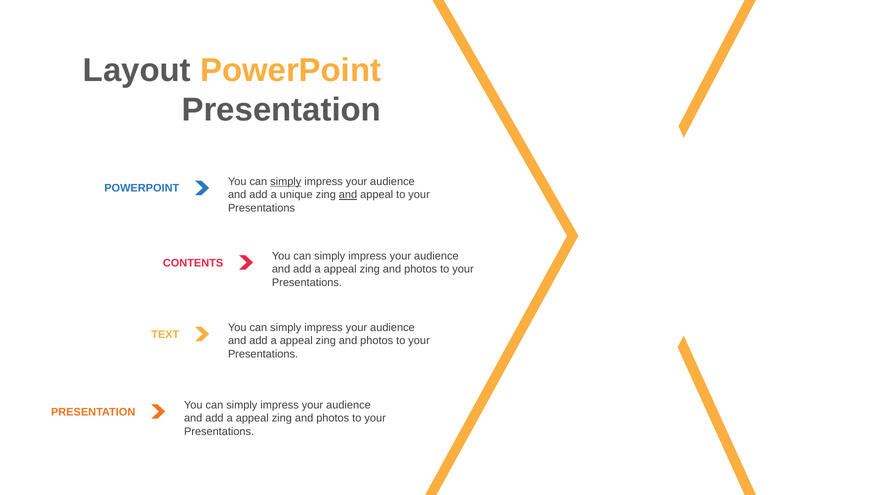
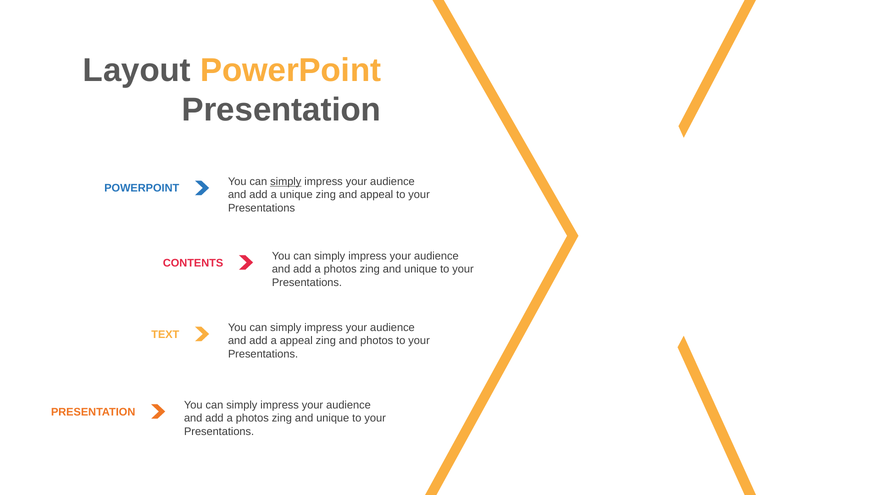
and at (348, 195) underline: present -> none
appeal at (340, 269): appeal -> photos
photos at (421, 269): photos -> unique
appeal at (252, 418): appeal -> photos
photos at (333, 418): photos -> unique
